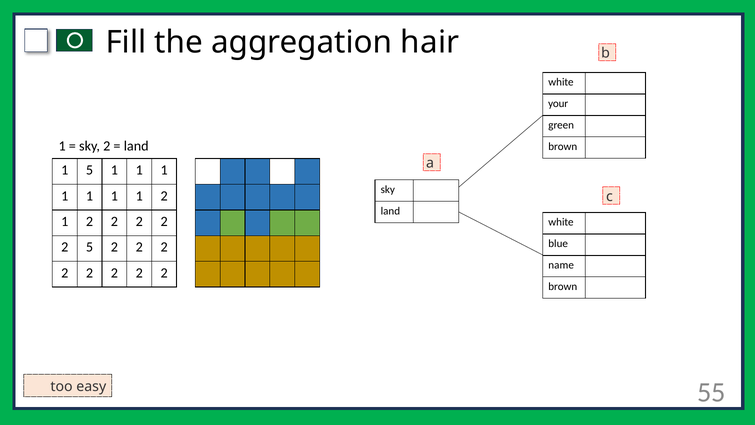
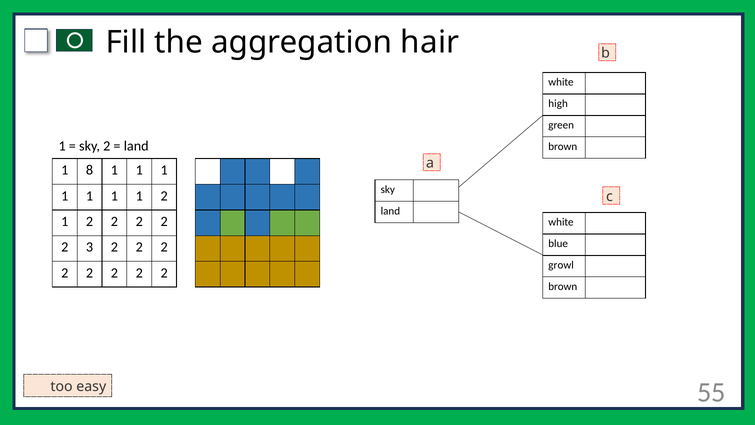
your: your -> high
1 5: 5 -> 8
2 5: 5 -> 3
name: name -> growl
